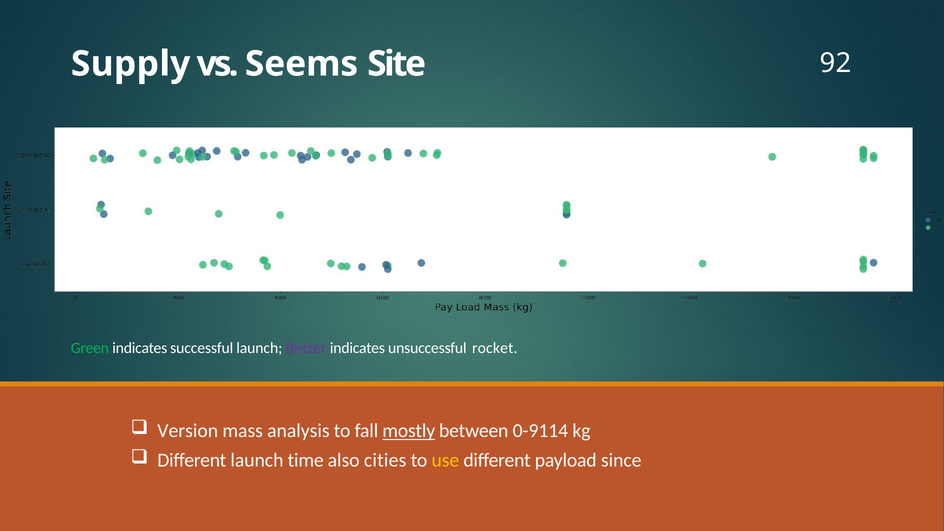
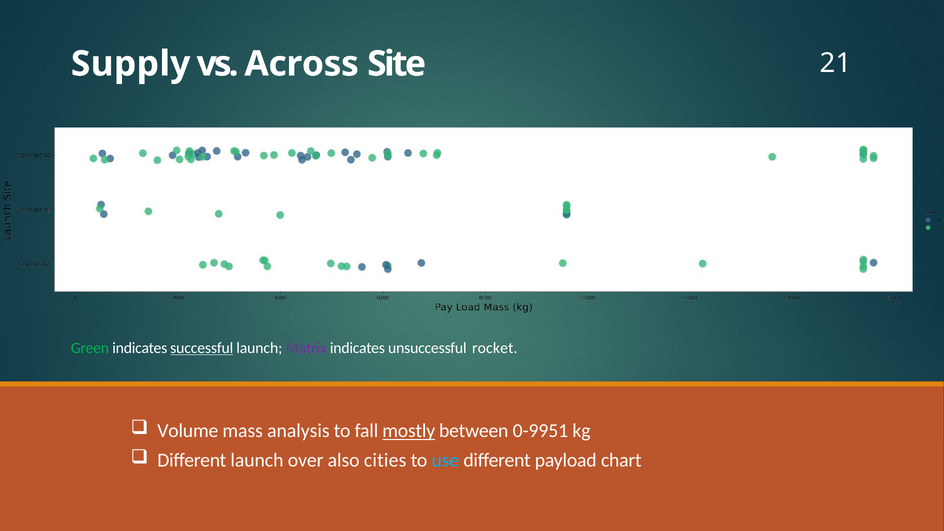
Seems: Seems -> Across
92: 92 -> 21
successful underline: none -> present
Better: Better -> Matrix
Version: Version -> Volume
0-9114: 0-9114 -> 0-9951
time: time -> over
use colour: yellow -> light blue
since: since -> chart
